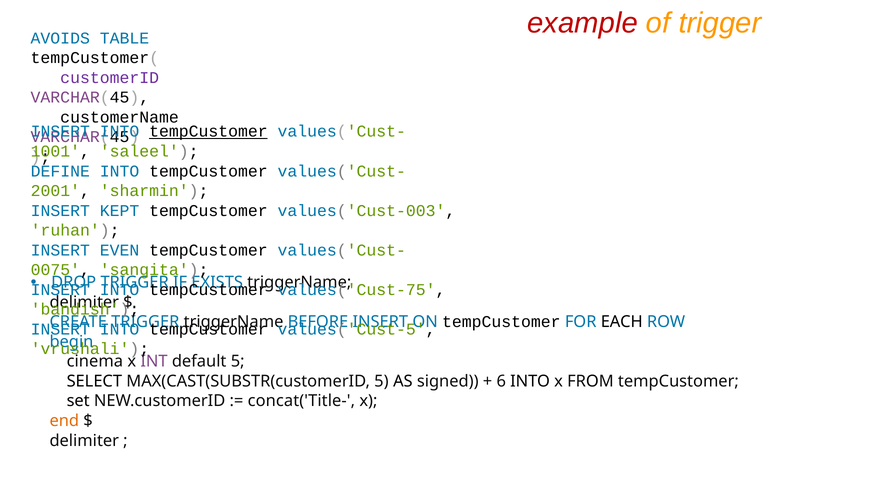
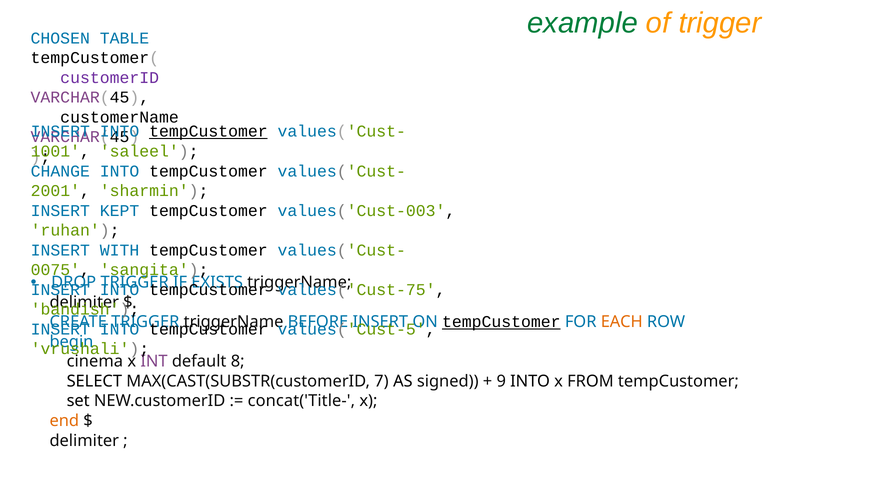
example colour: red -> green
AVOIDS: AVOIDS -> CHOSEN
DEFINE: DEFINE -> CHANGE
EVEN: EVEN -> WITH
tempCustomer at (501, 322) underline: none -> present
EACH colour: black -> orange
default 5: 5 -> 8
MAX(CAST(SUBSTR(customerID 5: 5 -> 7
6: 6 -> 9
